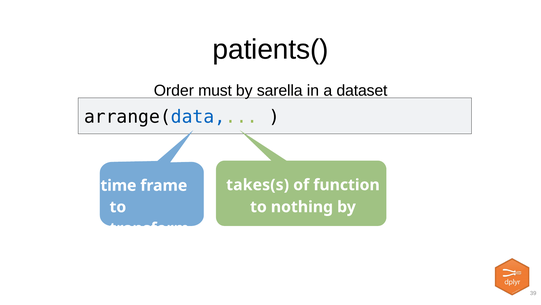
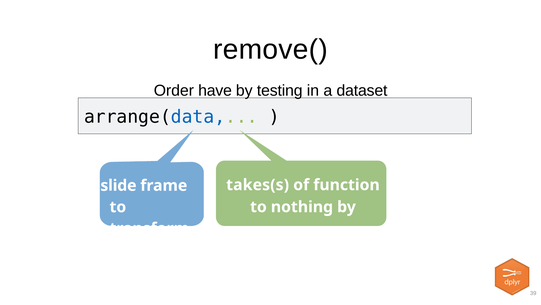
patients(: patients( -> remove(
must: must -> have
sarella: sarella -> testing
time: time -> slide
